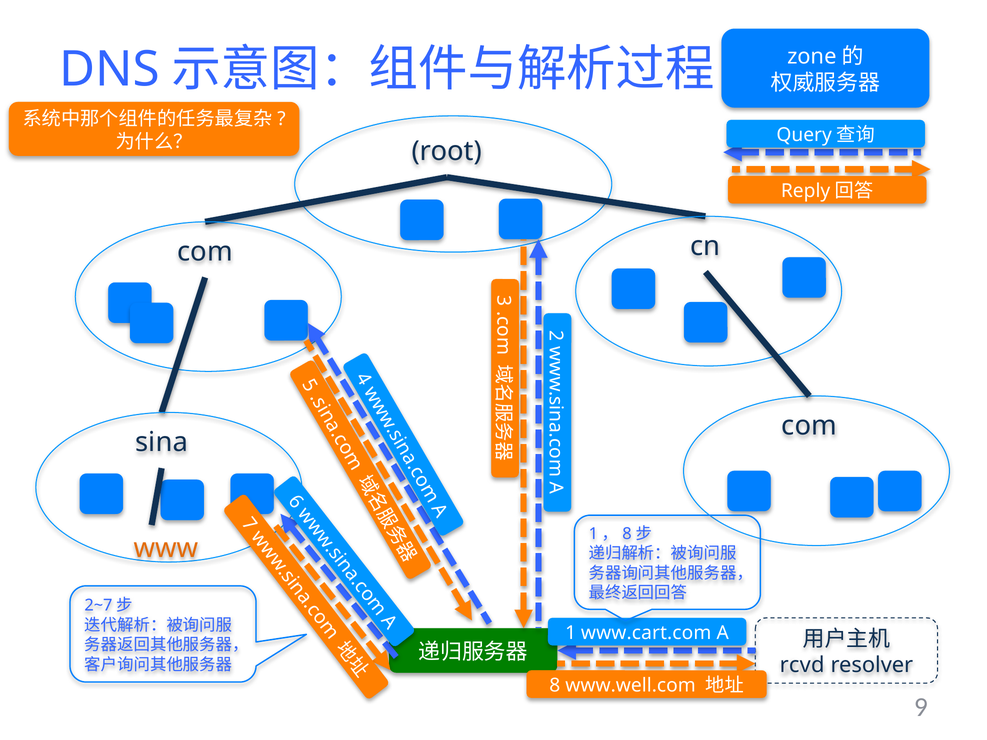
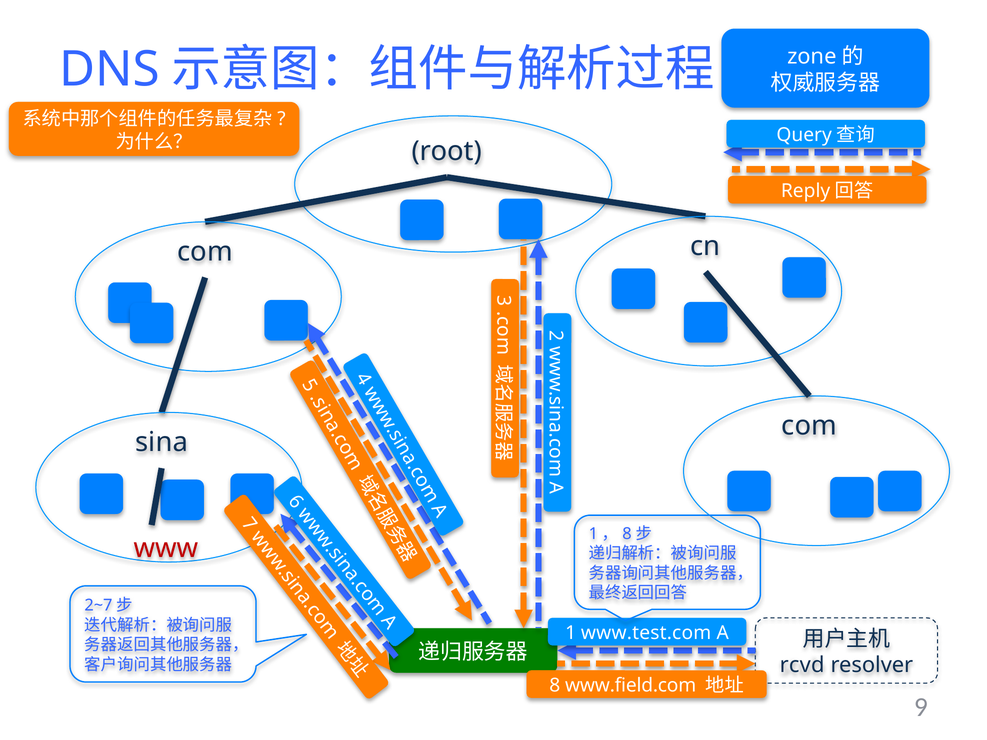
www colour: orange -> red
www.cart.com: www.cart.com -> www.test.com
www.well.com: www.well.com -> www.field.com
